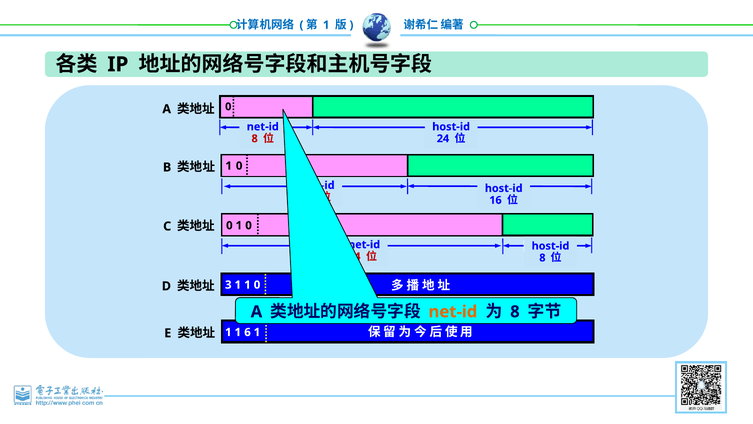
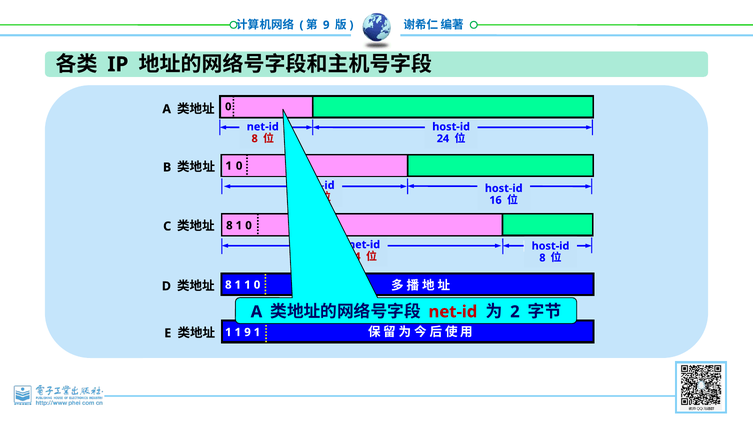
1 at (326, 25): 1 -> 9
0 at (229, 225): 0 -> 8
3 at (228, 285): 3 -> 8
net-id at (453, 311) colour: orange -> red
8 at (515, 311): 8 -> 2
1 6: 6 -> 9
